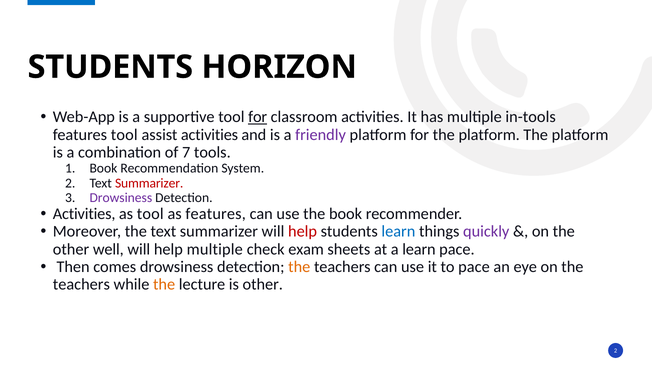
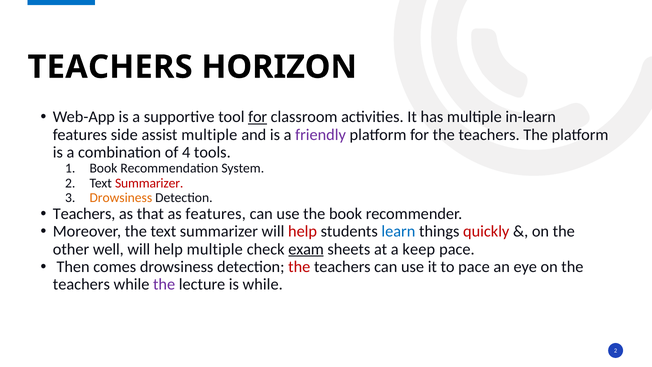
STUDENTS at (110, 67): STUDENTS -> TEACHERS
in-tools: in-tools -> in-learn
features tool: tool -> side
assist activities: activities -> multiple
for the platform: platform -> teachers
7: 7 -> 4
Drowsiness at (121, 198) colour: purple -> orange
Activities at (84, 214): Activities -> Teachers
as tool: tool -> that
quickly colour: purple -> red
exam underline: none -> present
a learn: learn -> keep
the at (299, 267) colour: orange -> red
the at (164, 284) colour: orange -> purple
is other: other -> while
